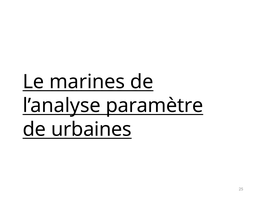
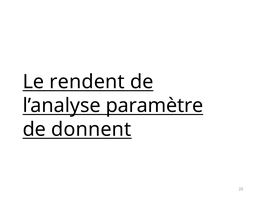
marines: marines -> rendent
urbaines: urbaines -> donnent
